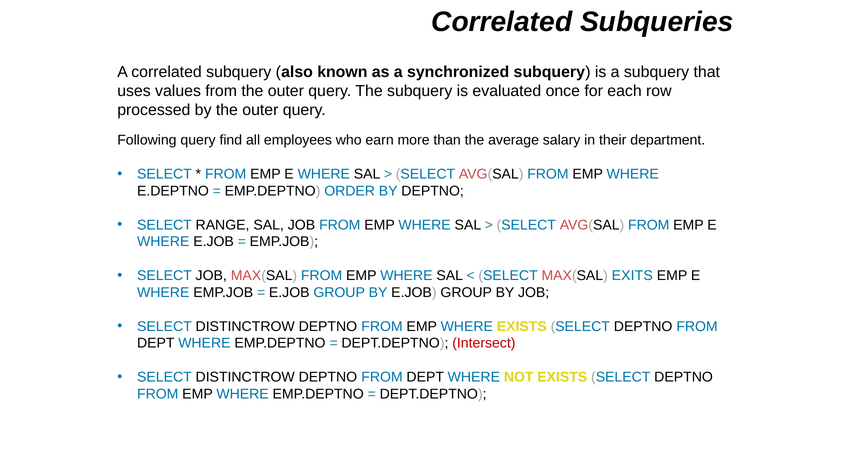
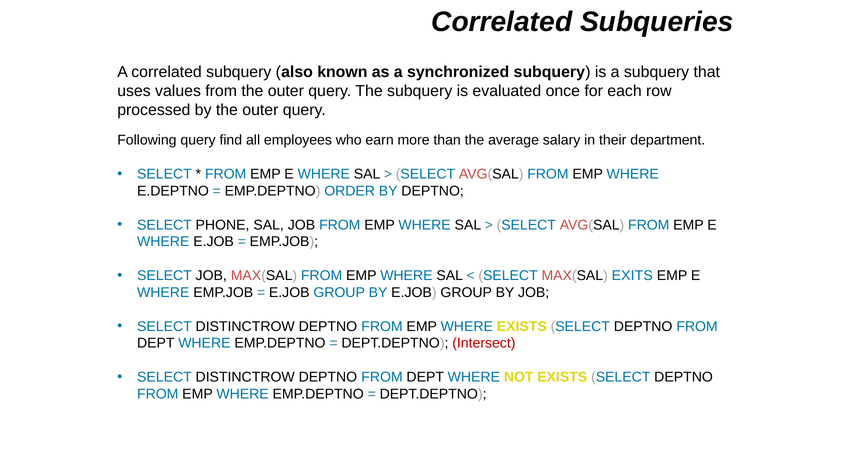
RANGE: RANGE -> PHONE
